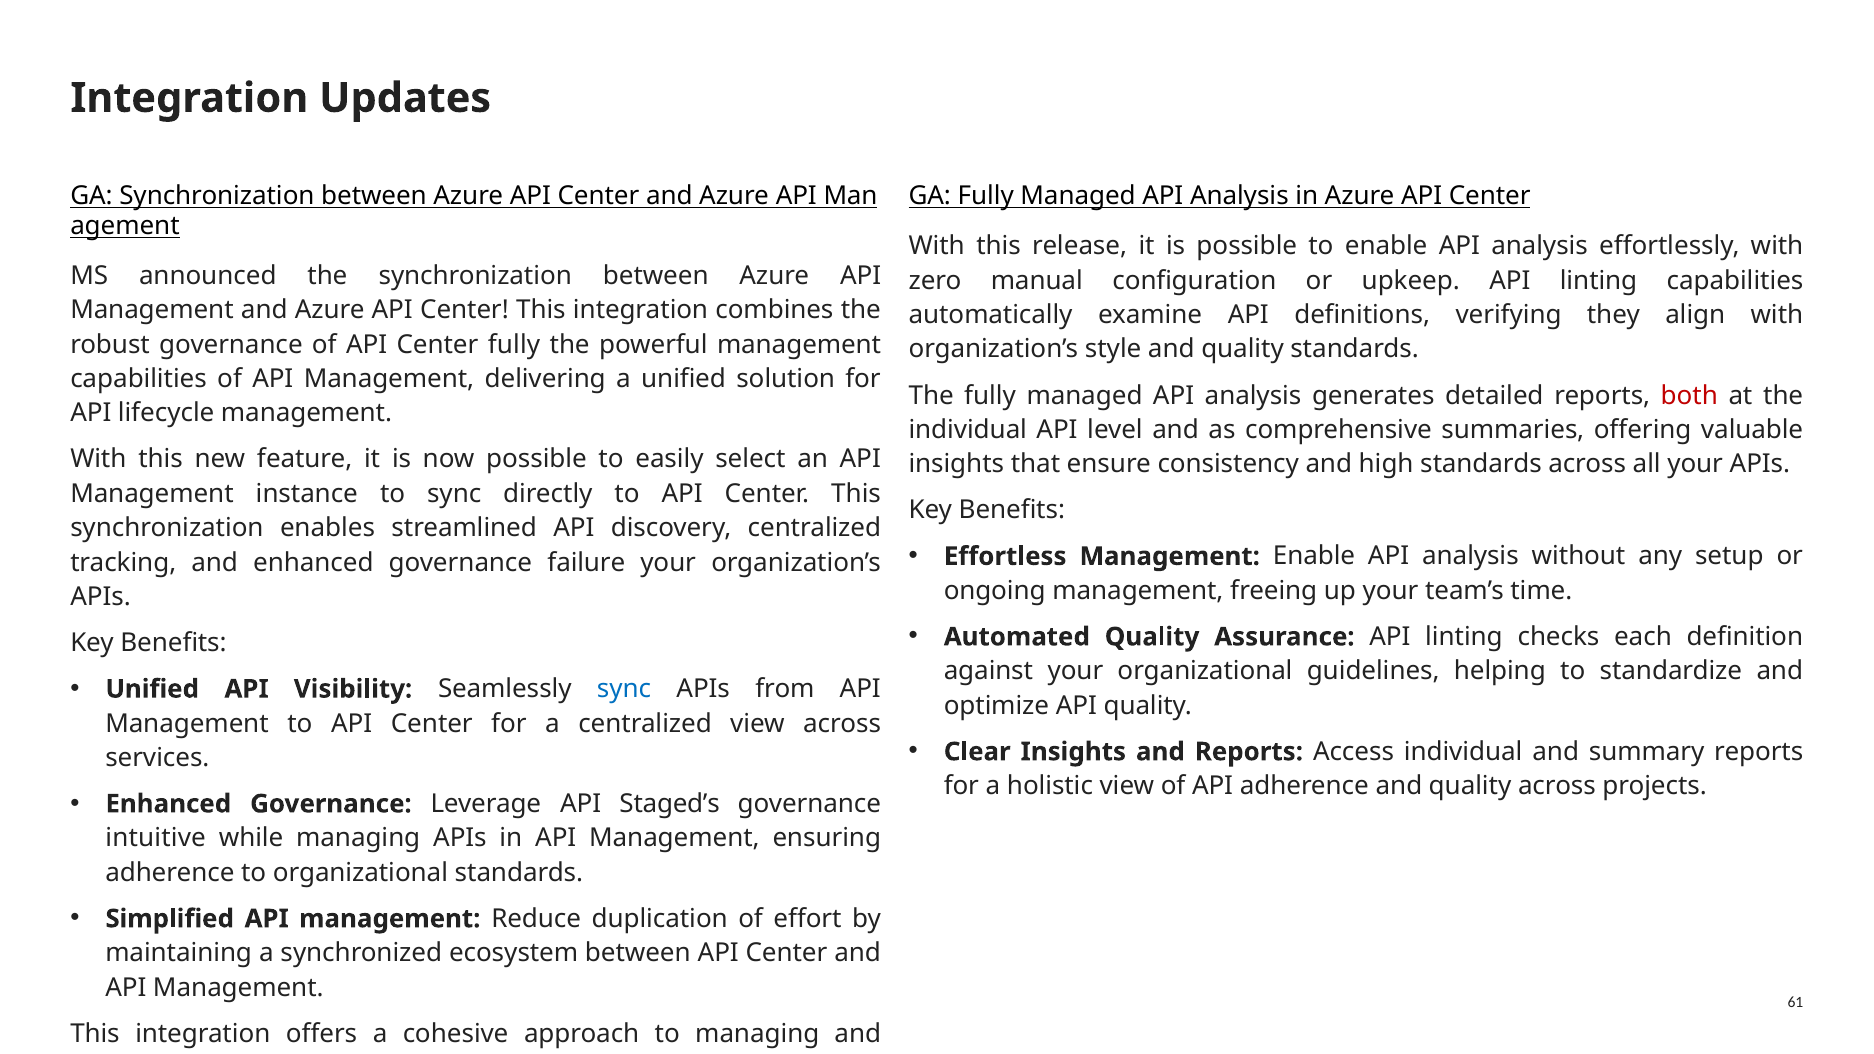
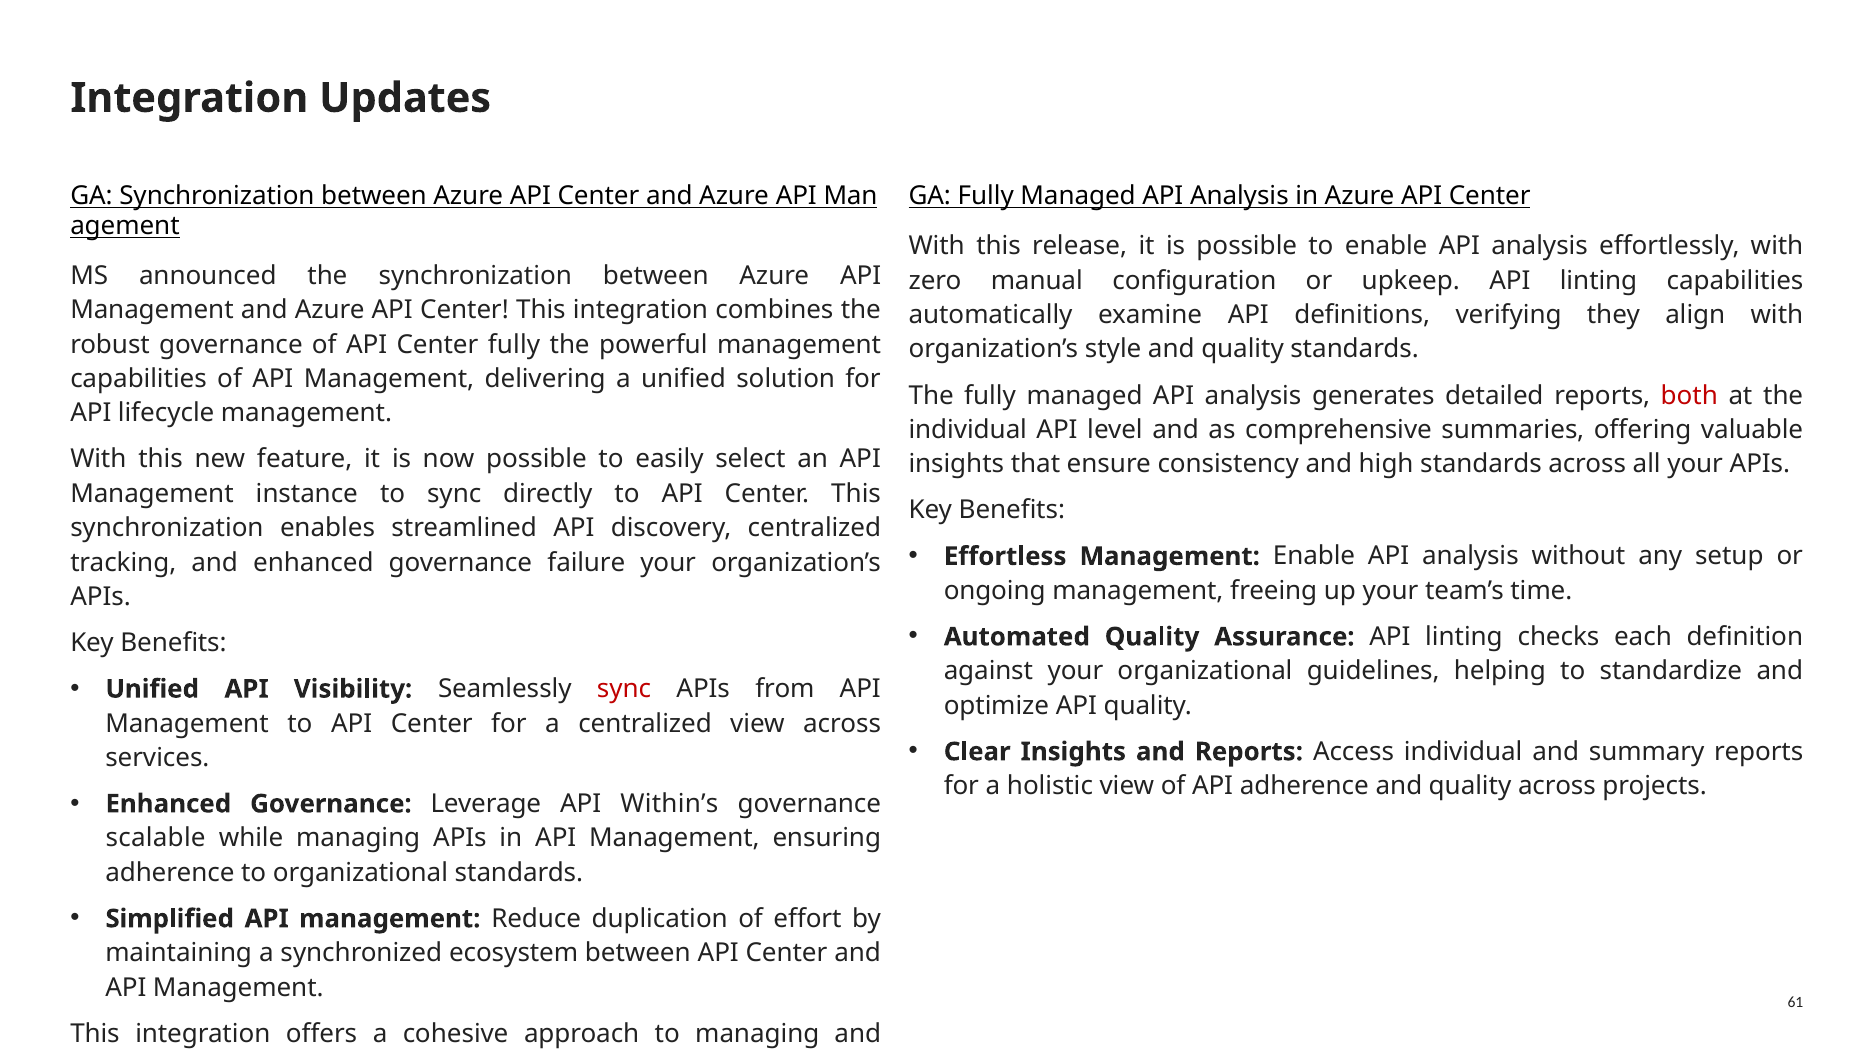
sync at (624, 689) colour: blue -> red
Staged’s: Staged’s -> Within’s
intuitive: intuitive -> scalable
